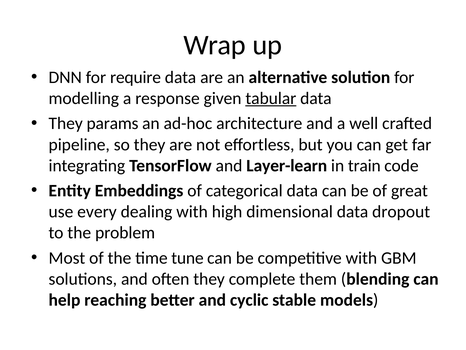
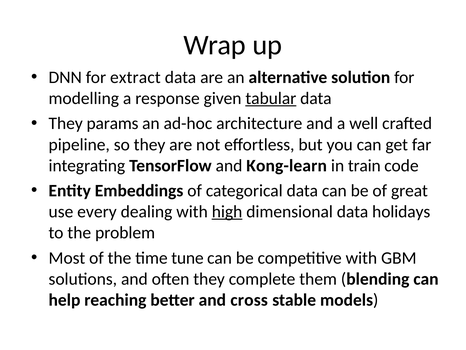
require: require -> extract
Layer-learn: Layer-learn -> Kong-learn
high underline: none -> present
dropout: dropout -> holidays
cyclic: cyclic -> cross
